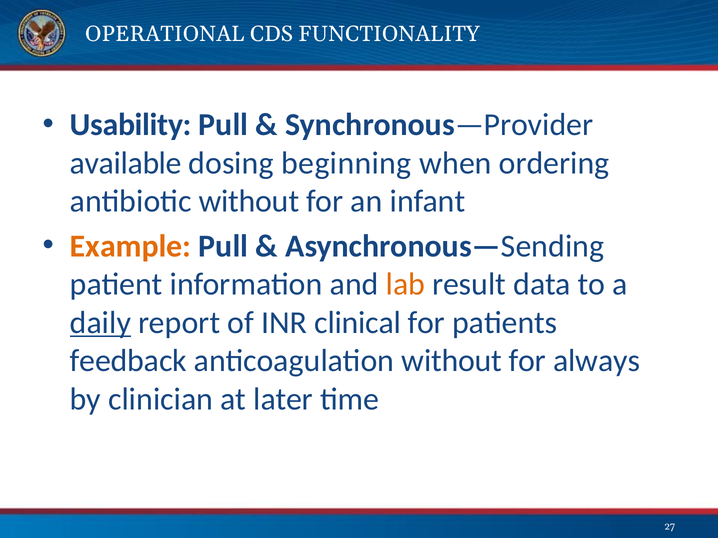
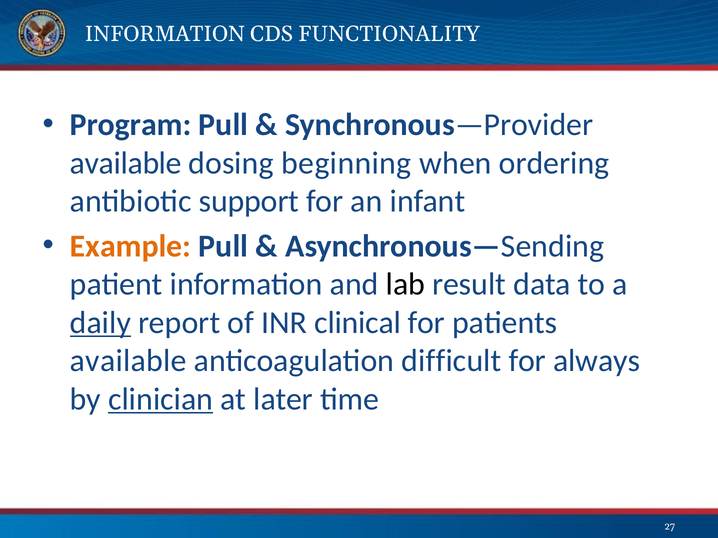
OPERATIONAL at (165, 34): OPERATIONAL -> INFORMATION
Usability: Usability -> Program
antibiotic without: without -> support
lab colour: orange -> black
feedback at (128, 361): feedback -> available
anticoagulation without: without -> difficult
clinician underline: none -> present
